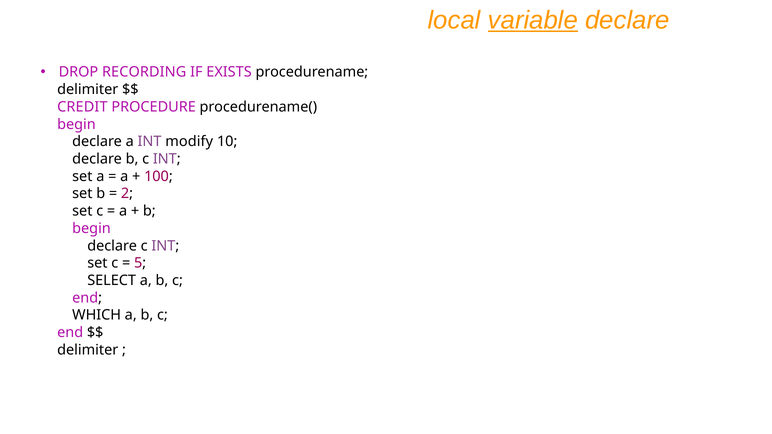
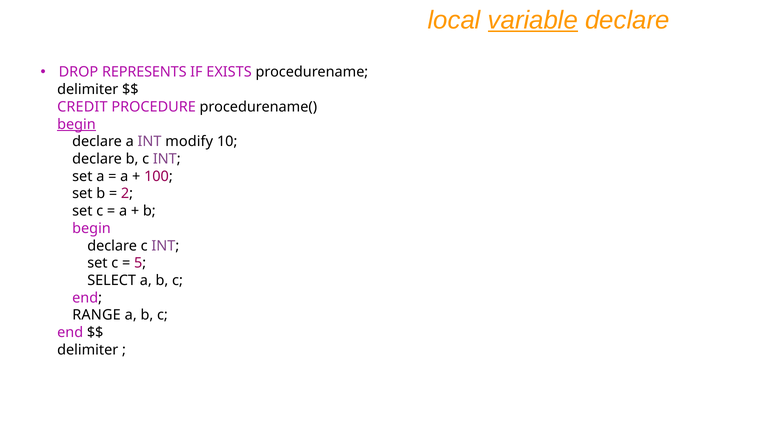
RECORDING: RECORDING -> REPRESENTS
begin at (76, 124) underline: none -> present
WHICH: WHICH -> RANGE
